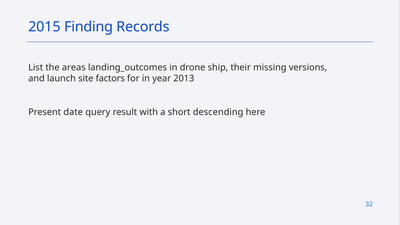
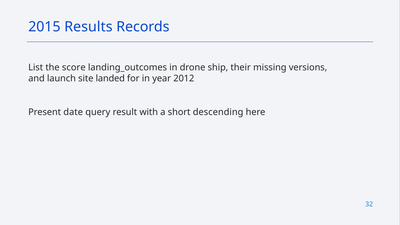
Finding: Finding -> Results
areas: areas -> score
factors: factors -> landed
2013: 2013 -> 2012
